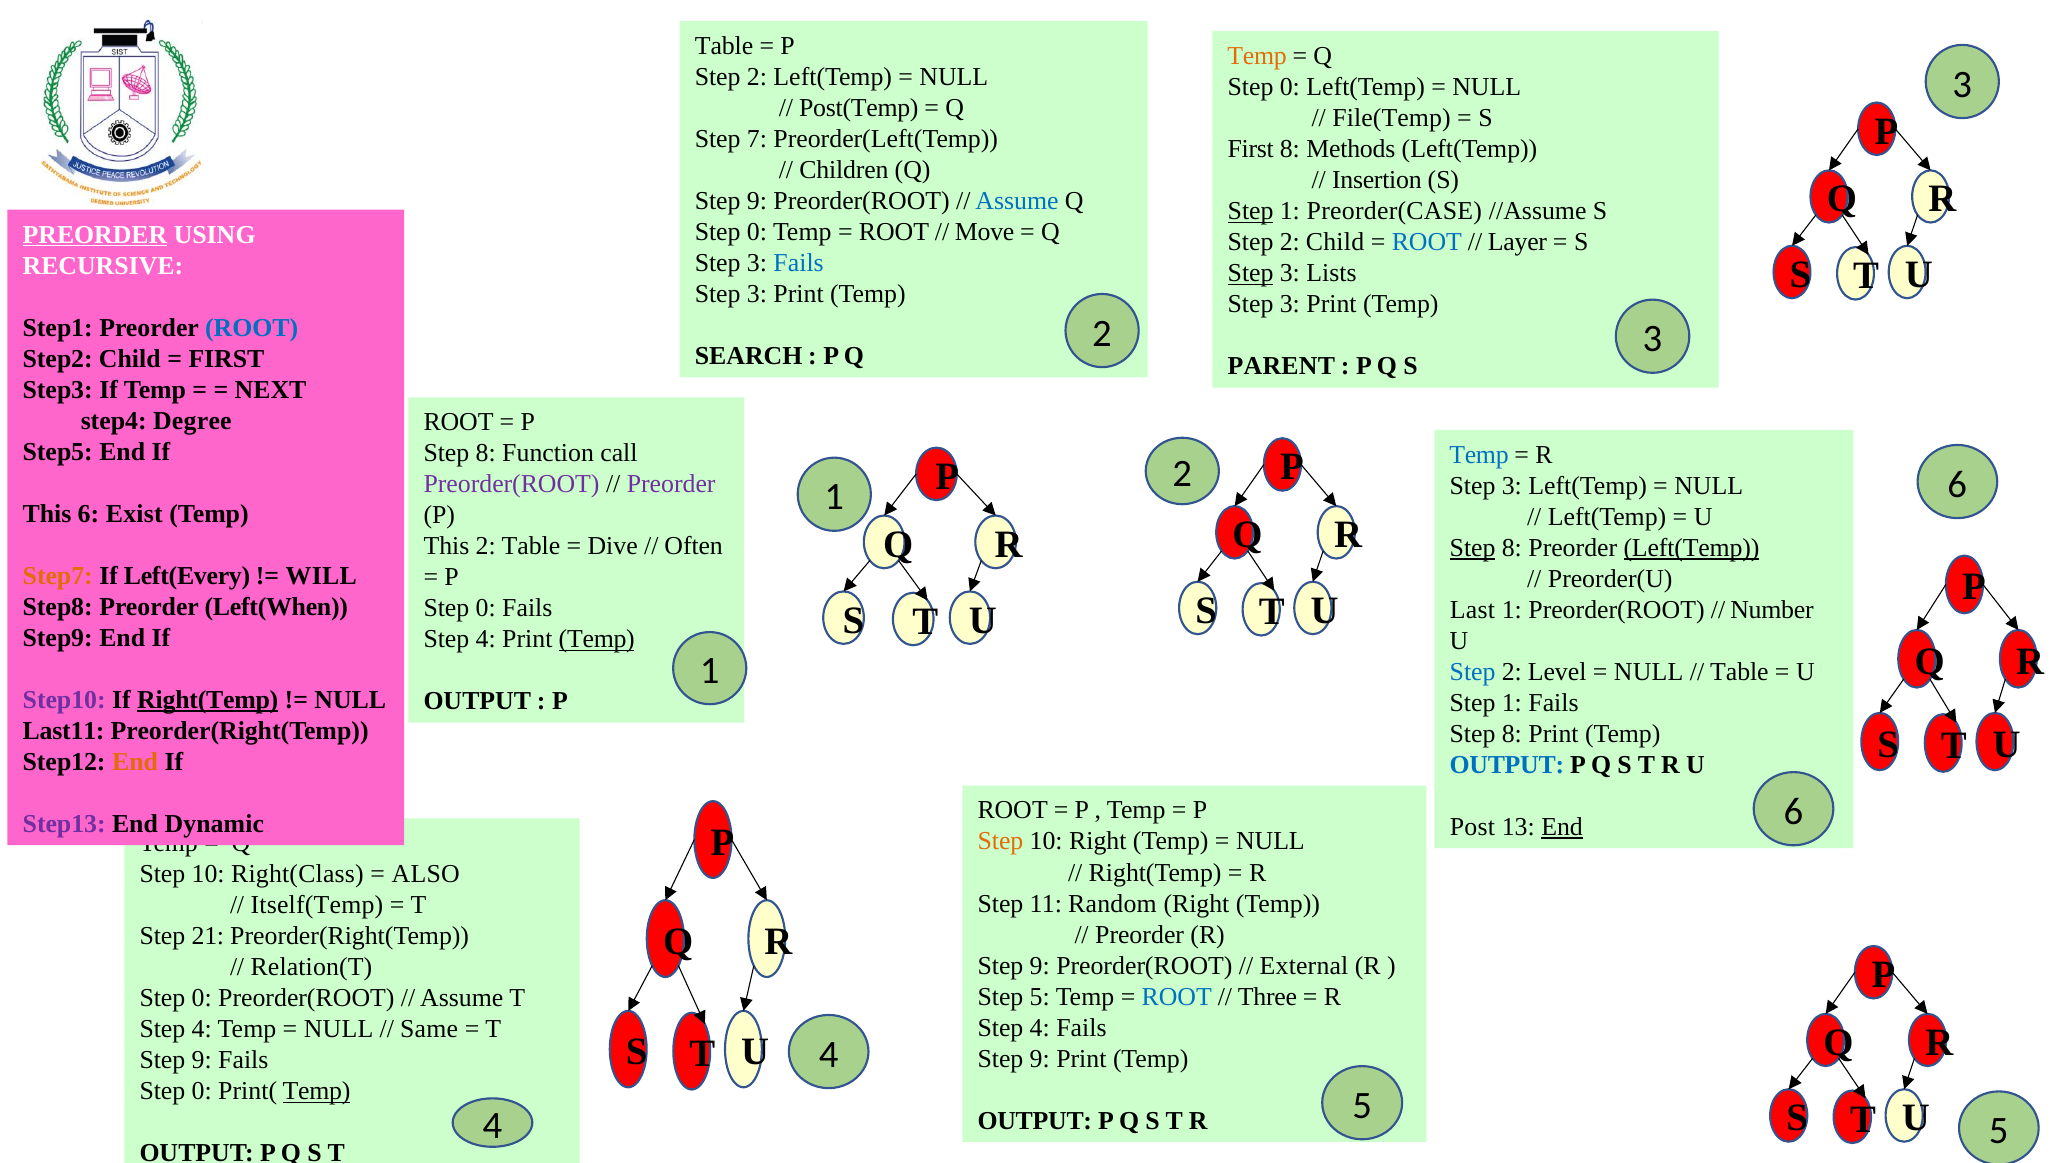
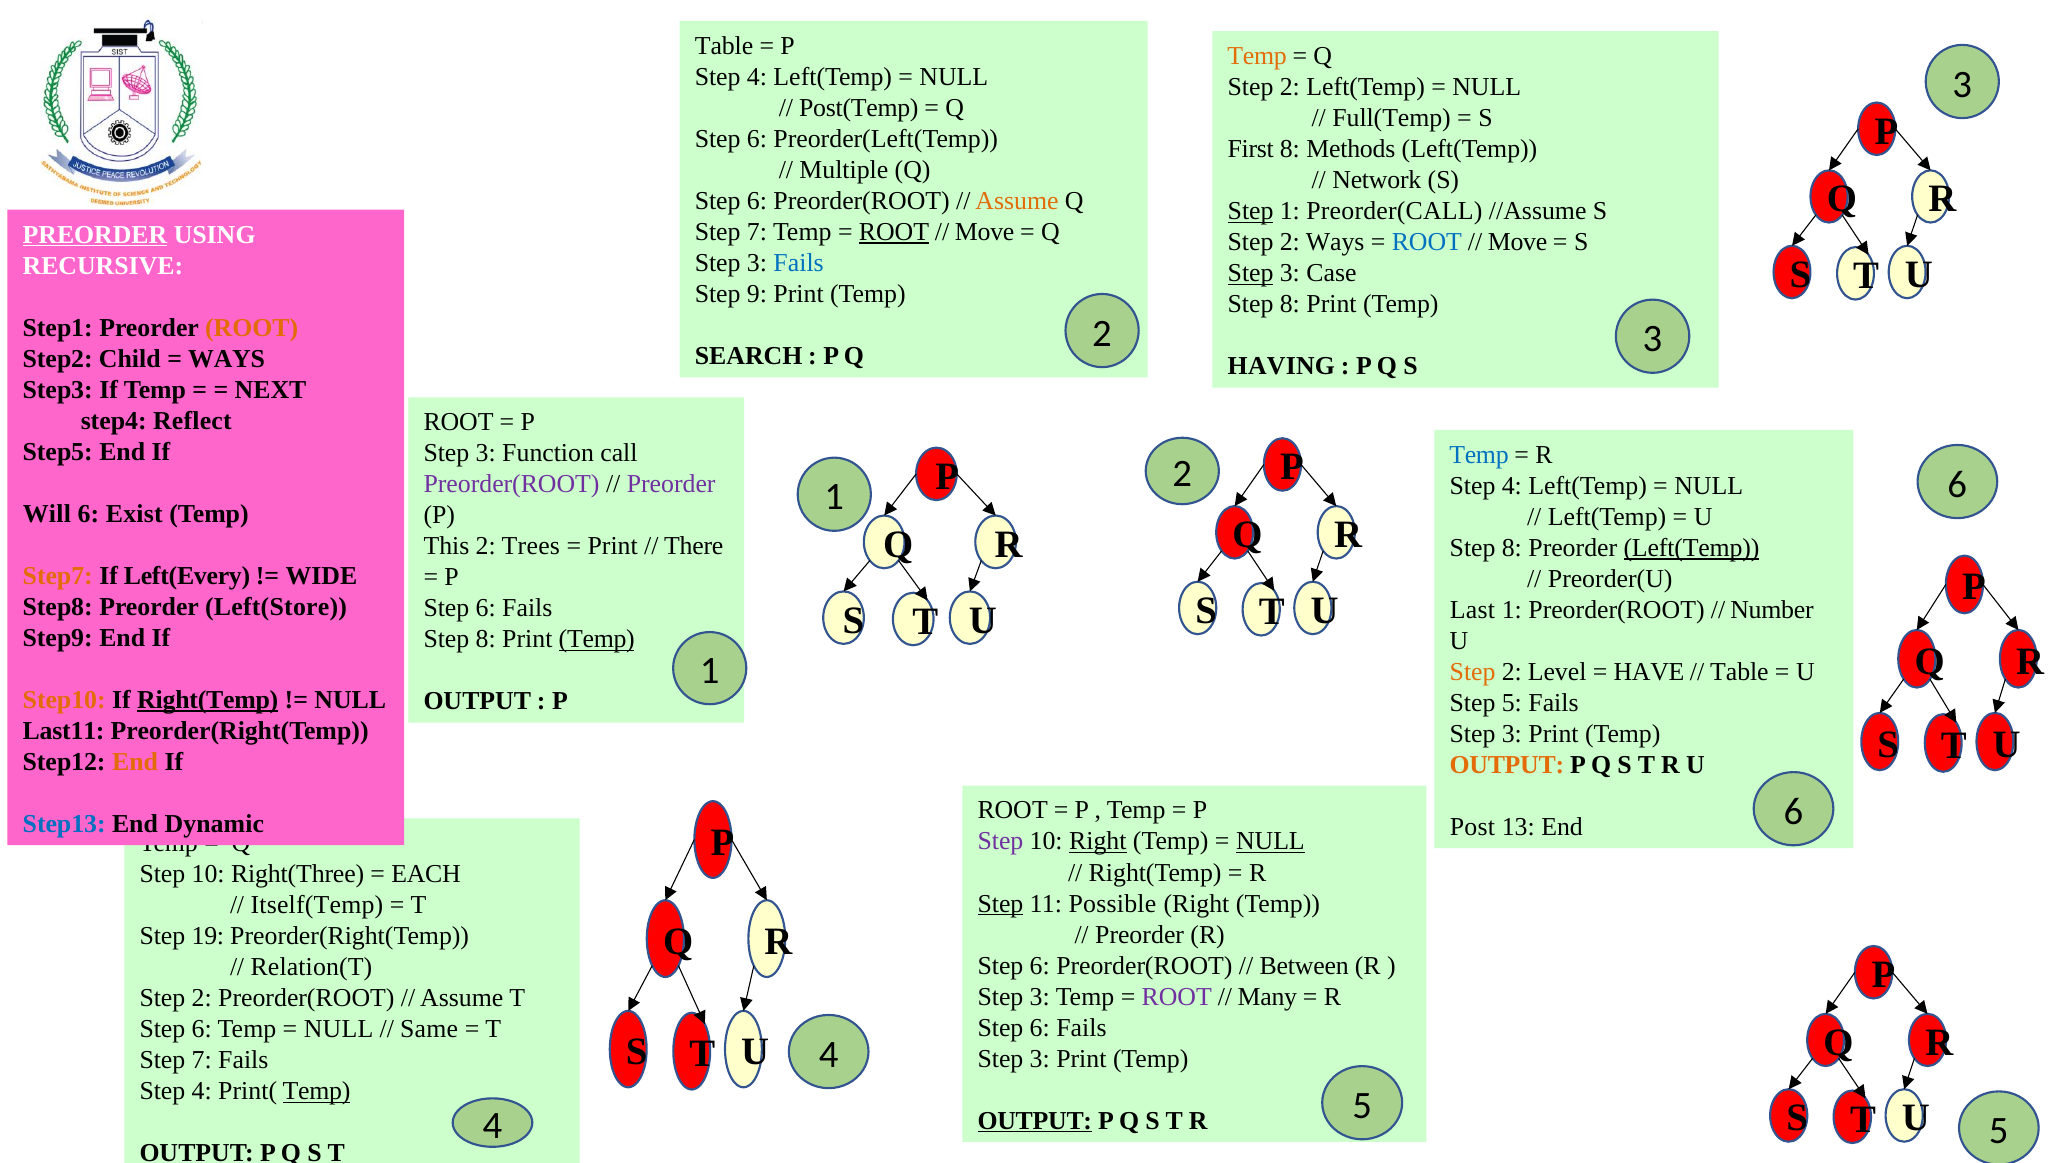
2 at (757, 77): 2 -> 4
0 at (1290, 87): 0 -> 2
File(Temp: File(Temp -> Full(Temp
7 at (757, 139): 7 -> 6
Children: Children -> Multiple
Insertion: Insertion -> Network
9 at (757, 201): 9 -> 6
Assume at (1017, 201) colour: blue -> orange
Preorder(CASE: Preorder(CASE -> Preorder(CALL
0 at (757, 232): 0 -> 7
ROOT at (894, 232) underline: none -> present
2 Child: Child -> Ways
Layer at (1518, 242): Layer -> Move
Lists: Lists -> Case
3 at (757, 294): 3 -> 9
3 at (1290, 304): 3 -> 8
ROOT at (252, 328) colour: blue -> orange
FIRST at (226, 359): FIRST -> WAYS
PARENT: PARENT -> HAVING
Degree: Degree -> Reflect
8 at (486, 453): 8 -> 3
3 at (1512, 486): 3 -> 4
This at (47, 514): This -> Will
2 Table: Table -> Trees
Dive at (613, 546): Dive -> Print
Often: Often -> There
Step at (1473, 548) underline: present -> none
WILL: WILL -> WIDE
Left(When: Left(When -> Left(Store
0 at (486, 608): 0 -> 6
4 at (486, 639): 4 -> 8
Step at (1473, 672) colour: blue -> orange
NULL at (1649, 672): NULL -> HAVE
Step10 colour: purple -> orange
1 at (1512, 703): 1 -> 5
8 at (1512, 734): 8 -> 3
OUTPUT at (1507, 765) colour: blue -> orange
Step13 colour: purple -> blue
End at (1562, 827) underline: present -> none
Step at (1000, 841) colour: orange -> purple
Right at (1098, 841) underline: none -> present
NULL at (1270, 841) underline: none -> present
Right(Class: Right(Class -> Right(Three
ALSO: ALSO -> EACH
Step at (1000, 903) underline: none -> present
Random: Random -> Possible
21: 21 -> 19
9 at (1040, 965): 9 -> 6
External: External -> Between
5 at (1040, 996): 5 -> 3
ROOT at (1177, 996) colour: blue -> purple
Three: Three -> Many
0 at (202, 998): 0 -> 2
4 at (1040, 1027): 4 -> 6
4 at (202, 1029): 4 -> 6
9 at (1040, 1058): 9 -> 3
9 at (202, 1060): 9 -> 7
0 at (202, 1091): 0 -> 4
OUTPUT at (1035, 1120) underline: none -> present
